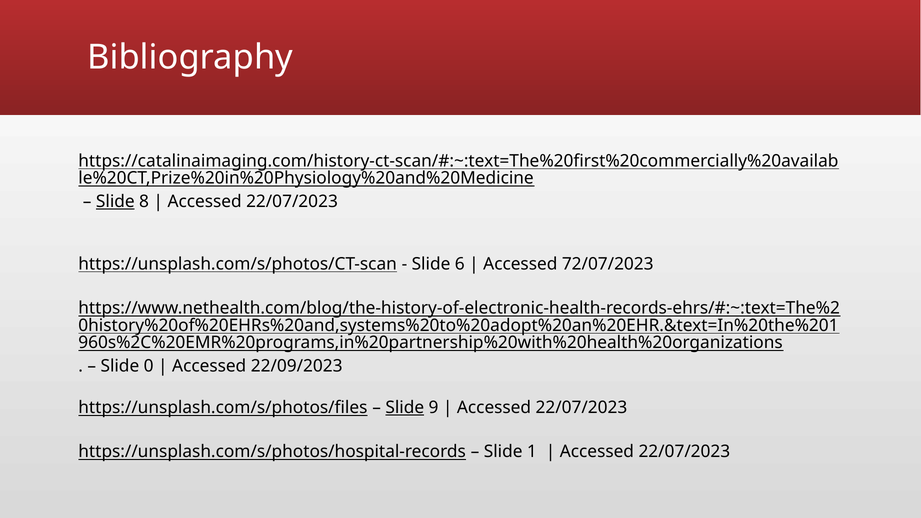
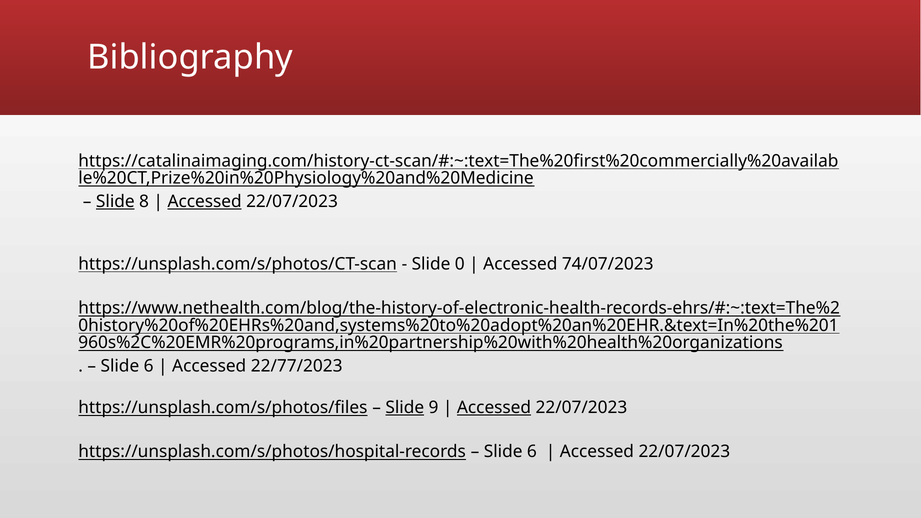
Accessed at (205, 202) underline: none -> present
6: 6 -> 0
72/07/2023: 72/07/2023 -> 74/07/2023
0 at (149, 366): 0 -> 6
22/09/2023: 22/09/2023 -> 22/77/2023
Accessed at (494, 408) underline: none -> present
1 at (532, 452): 1 -> 6
